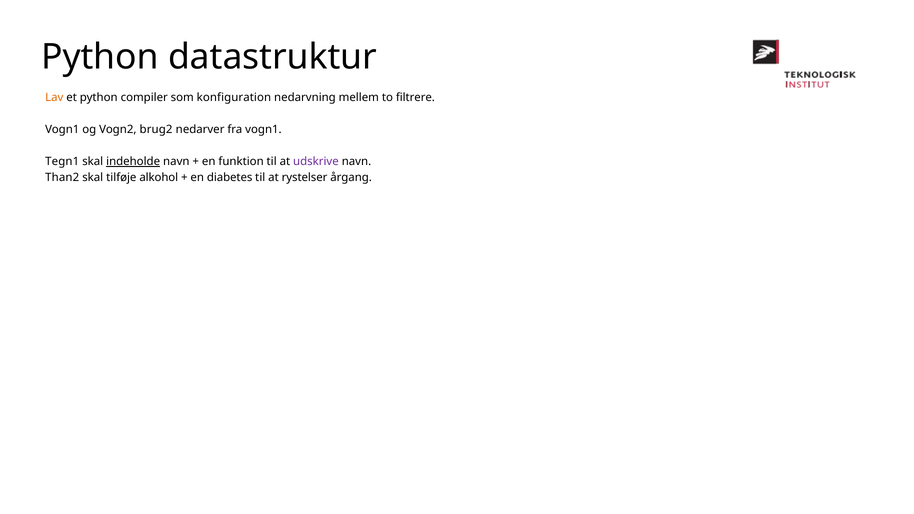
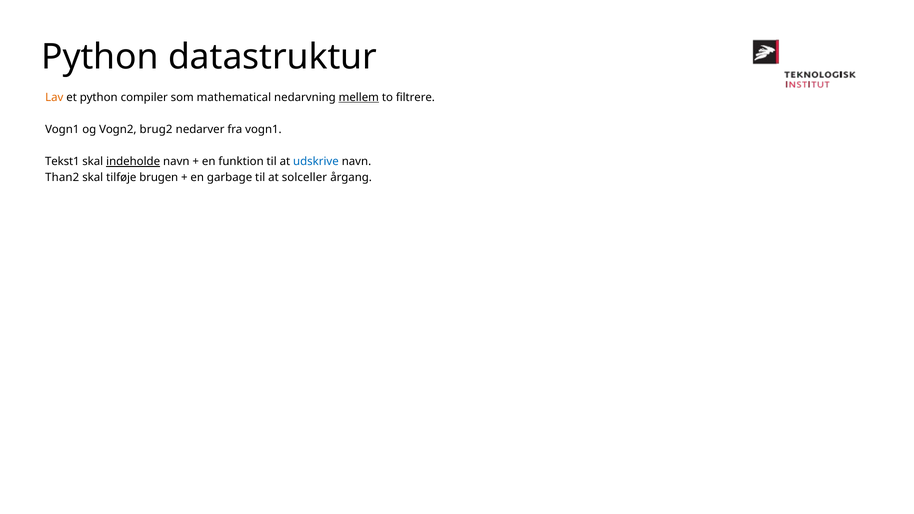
konfiguration: konfiguration -> mathematical
mellem underline: none -> present
Tegn1: Tegn1 -> Tekst1
udskrive colour: purple -> blue
alkohol: alkohol -> brugen
diabetes: diabetes -> garbage
rystelser: rystelser -> solceller
